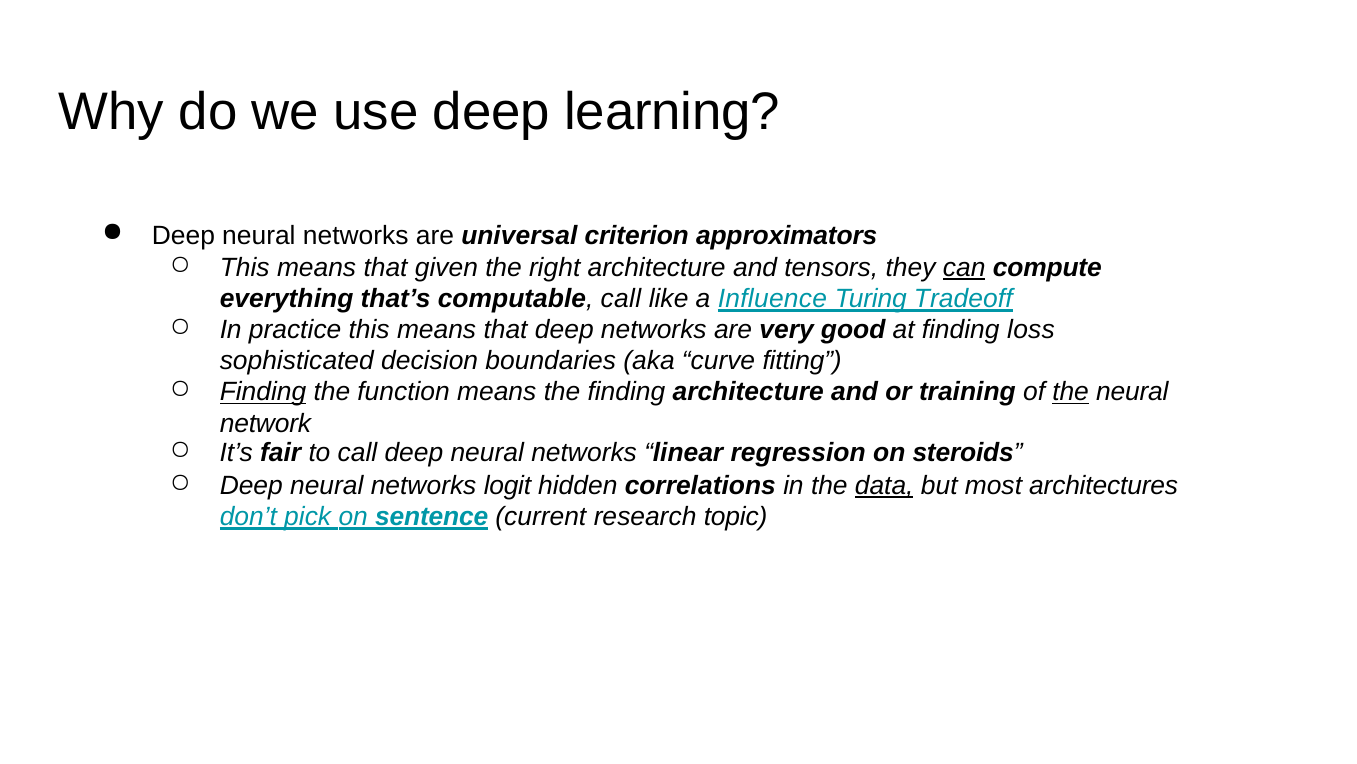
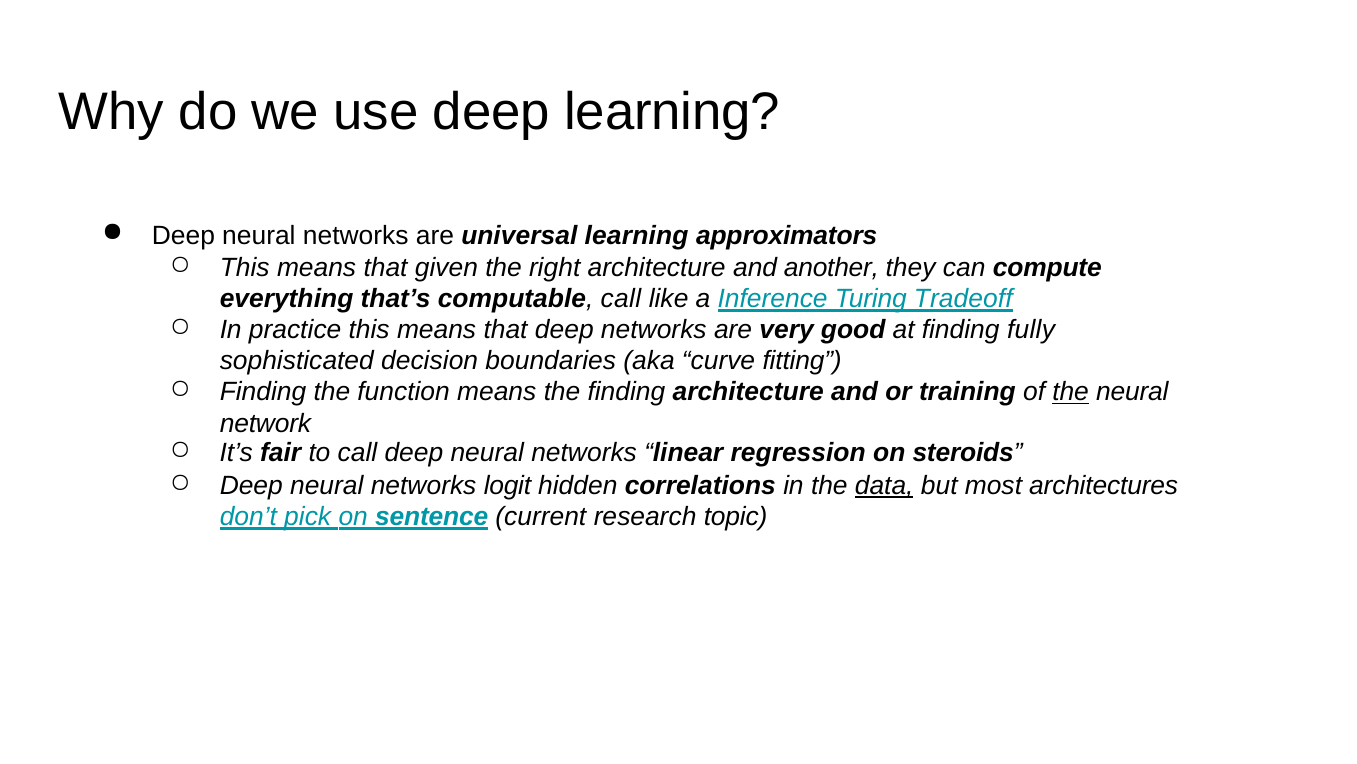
universal criterion: criterion -> learning
tensors: tensors -> another
can underline: present -> none
Influence: Influence -> Inference
loss: loss -> fully
Finding at (263, 392) underline: present -> none
